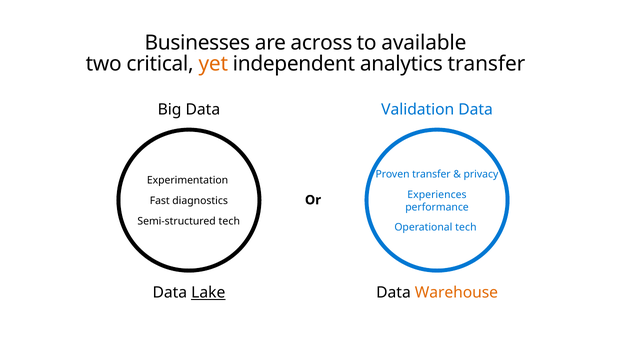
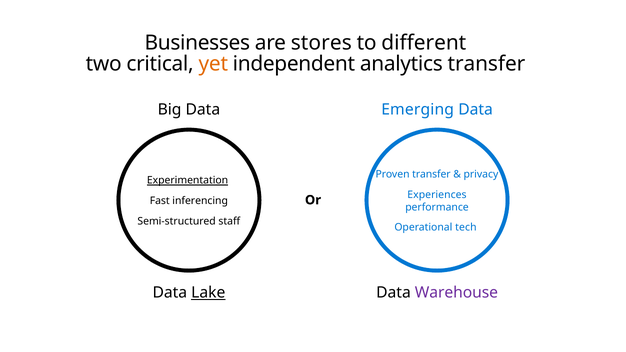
across: across -> stores
available: available -> different
Validation: Validation -> Emerging
Experimentation underline: none -> present
diagnostics: diagnostics -> inferencing
Semi-structured tech: tech -> staff
Warehouse colour: orange -> purple
